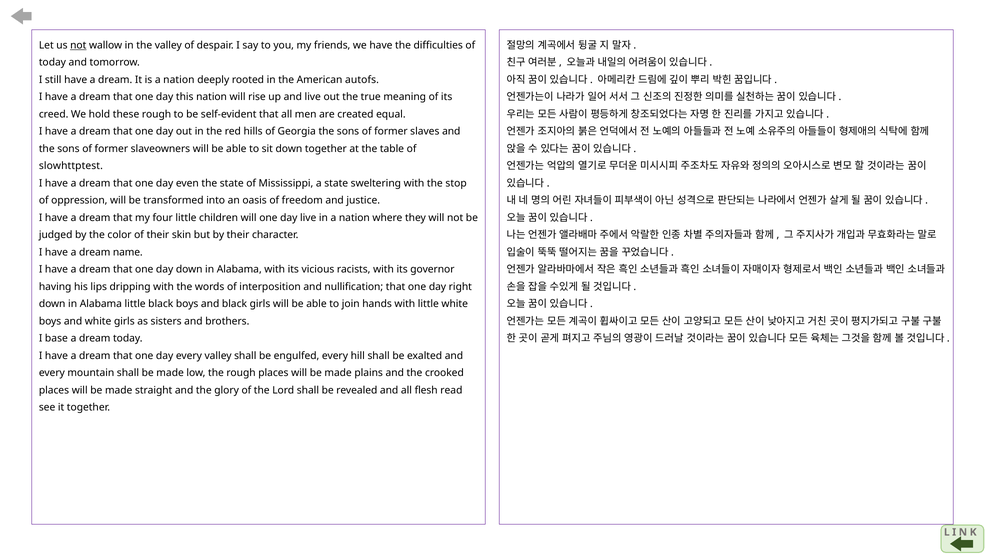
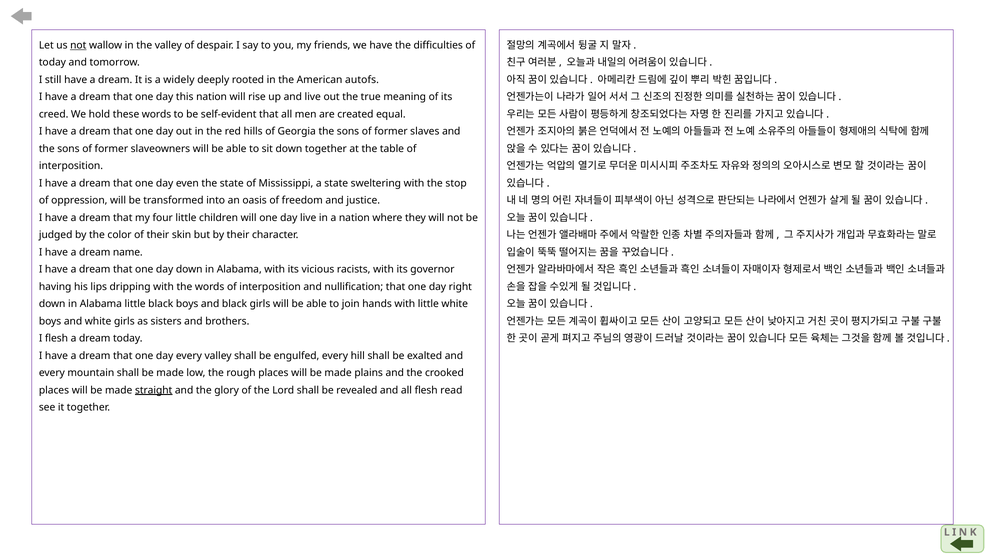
is a nation: nation -> widely
these rough: rough -> words
slowhttptest at (71, 166): slowhttptest -> interposition
I base: base -> flesh
straight underline: none -> present
